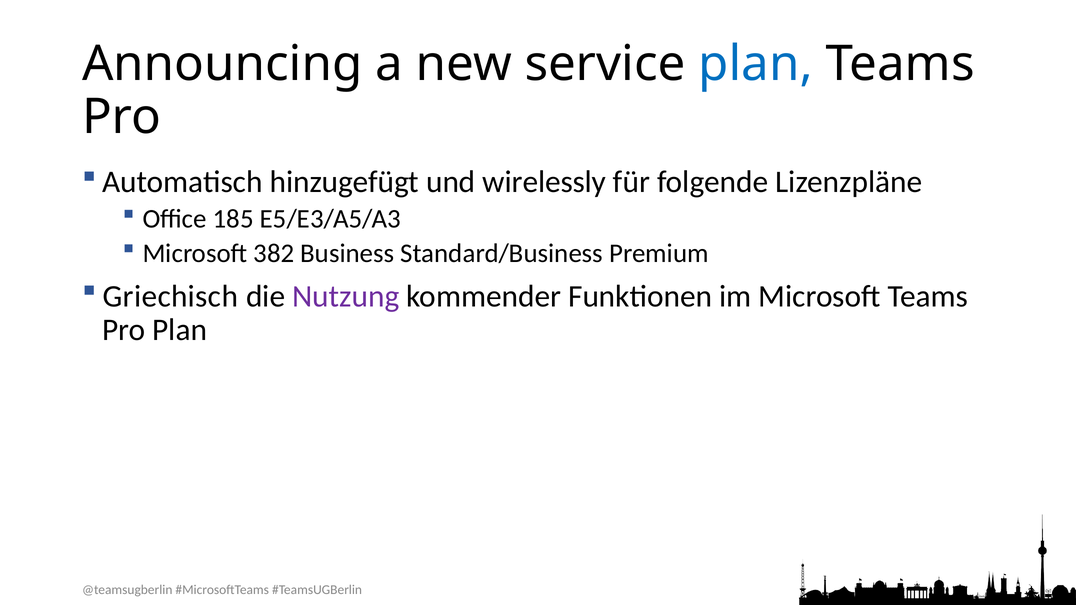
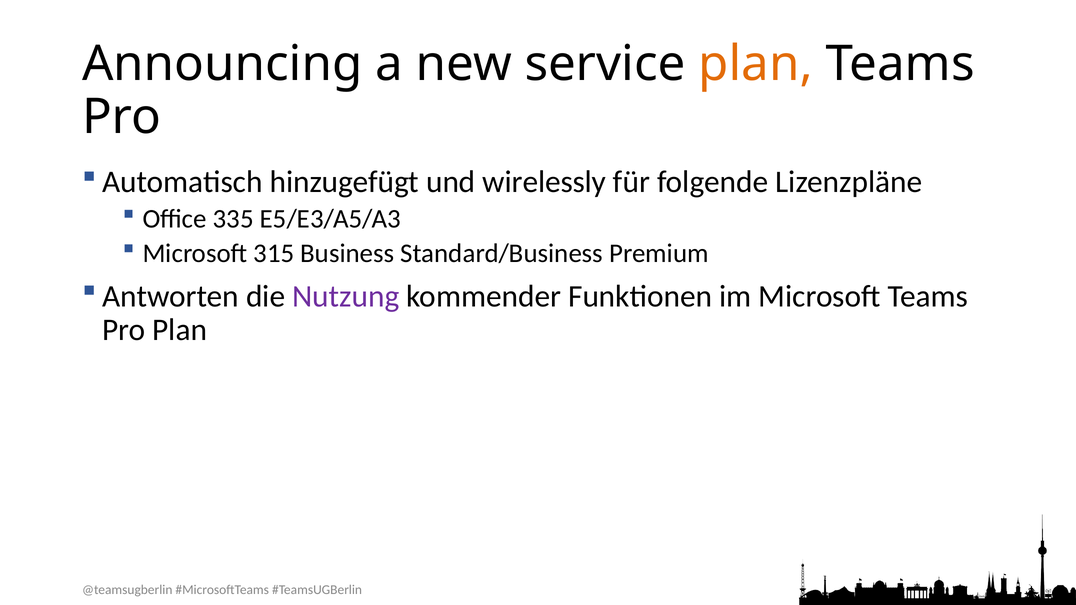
plan at (756, 64) colour: blue -> orange
185: 185 -> 335
382: 382 -> 315
Griechisch: Griechisch -> Antworten
